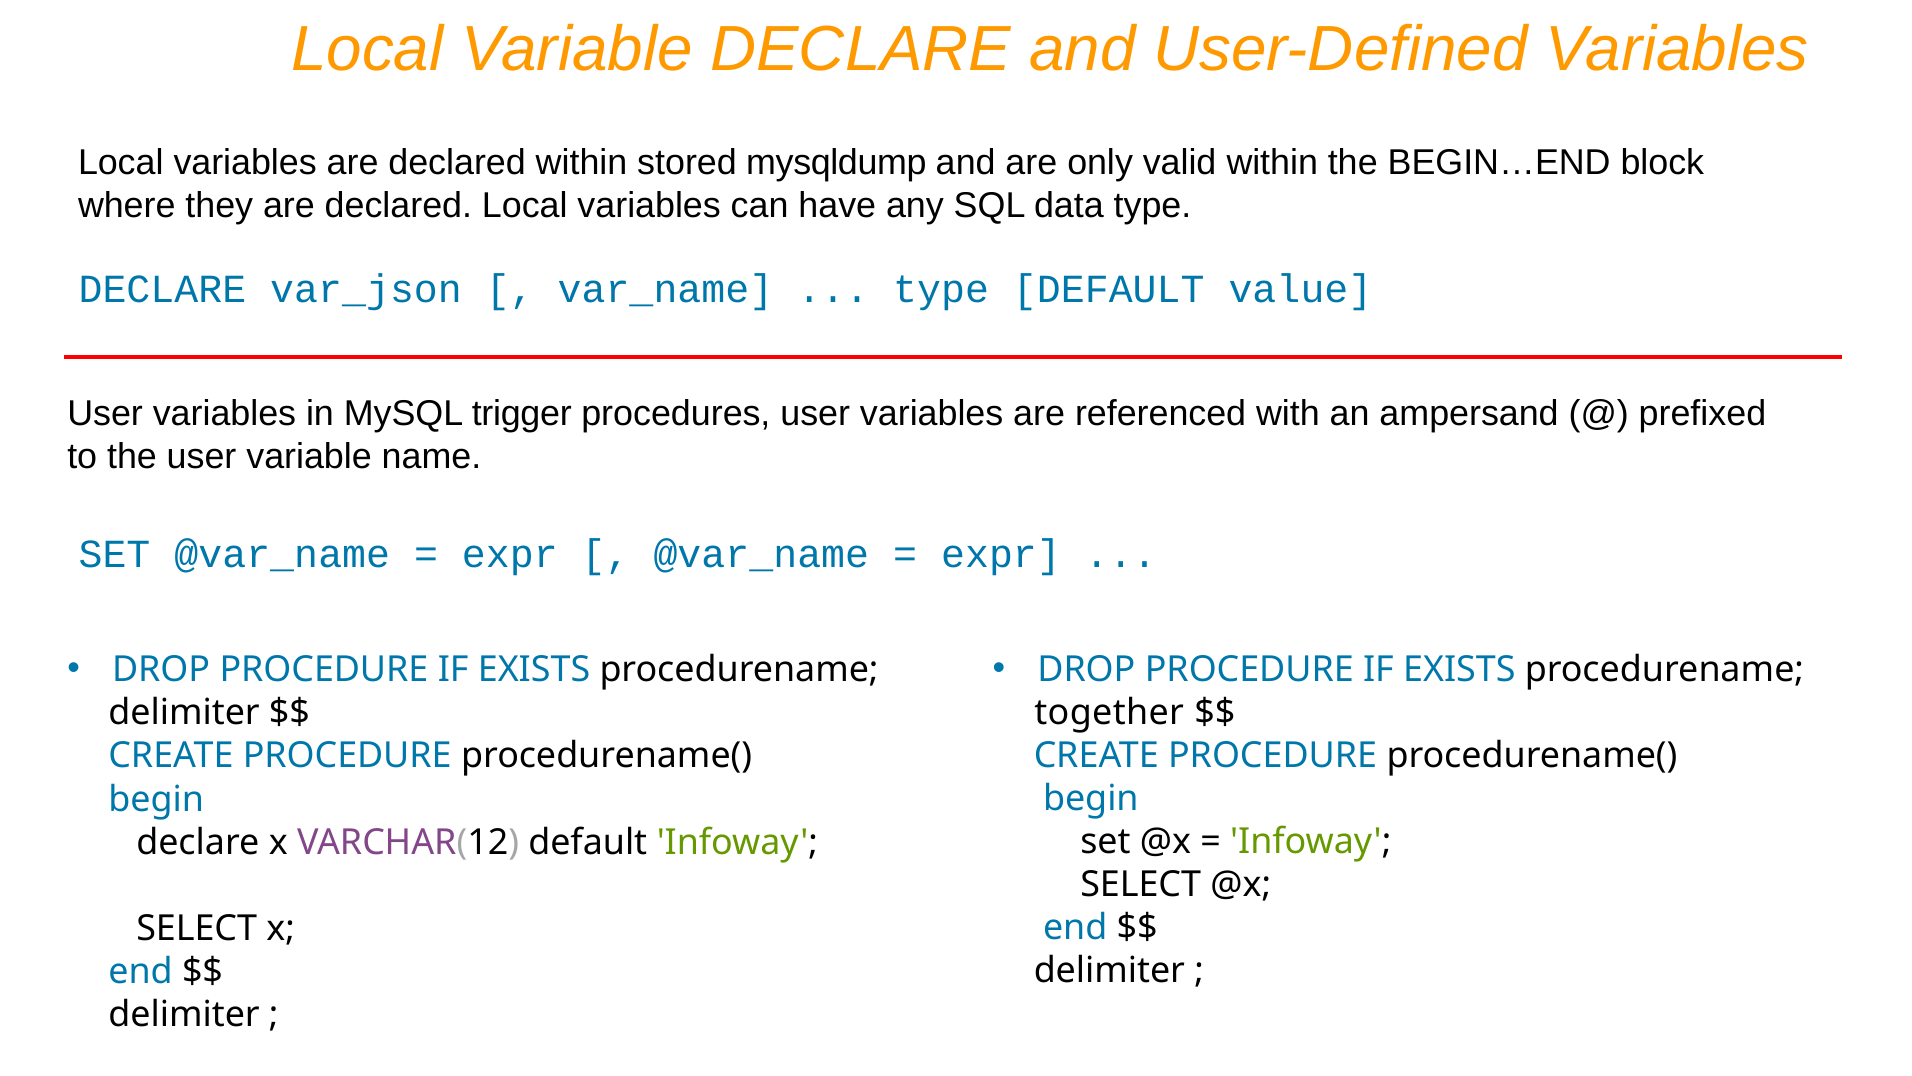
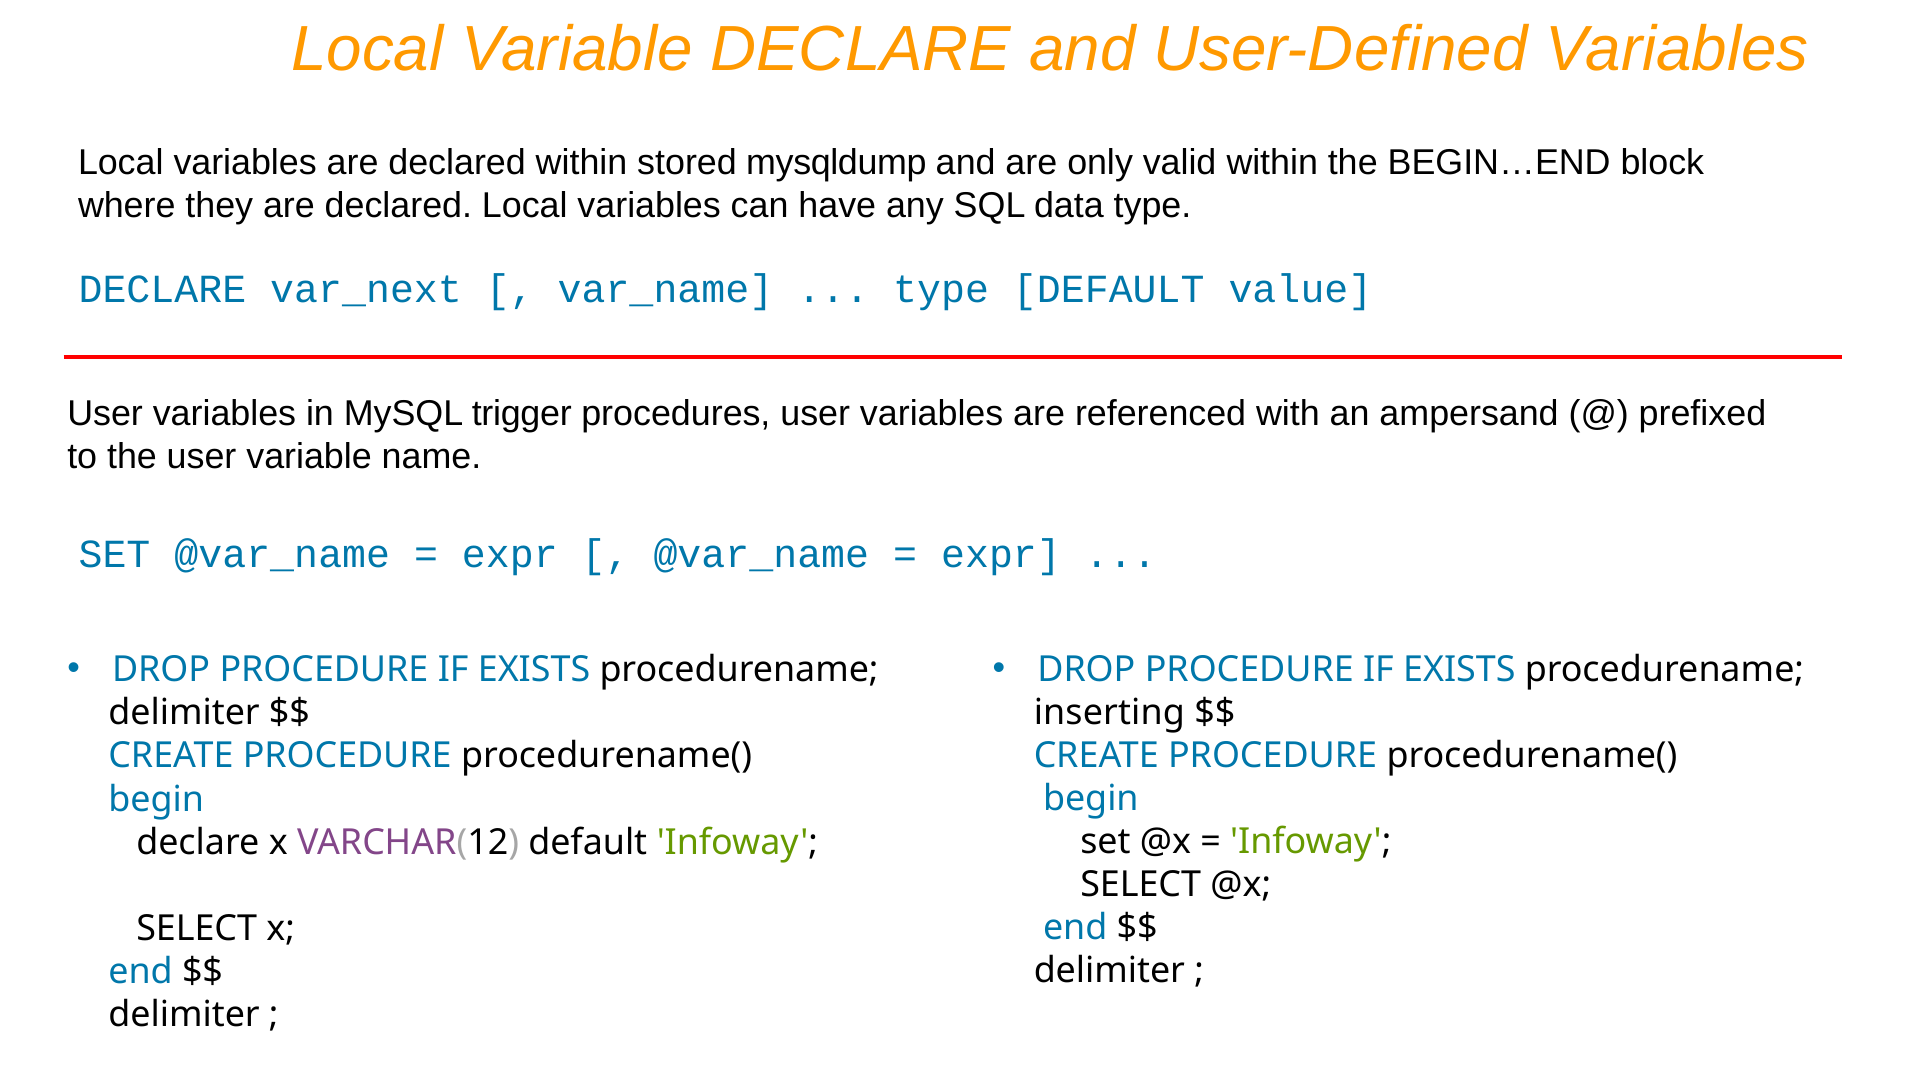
var_json: var_json -> var_next
together: together -> inserting
